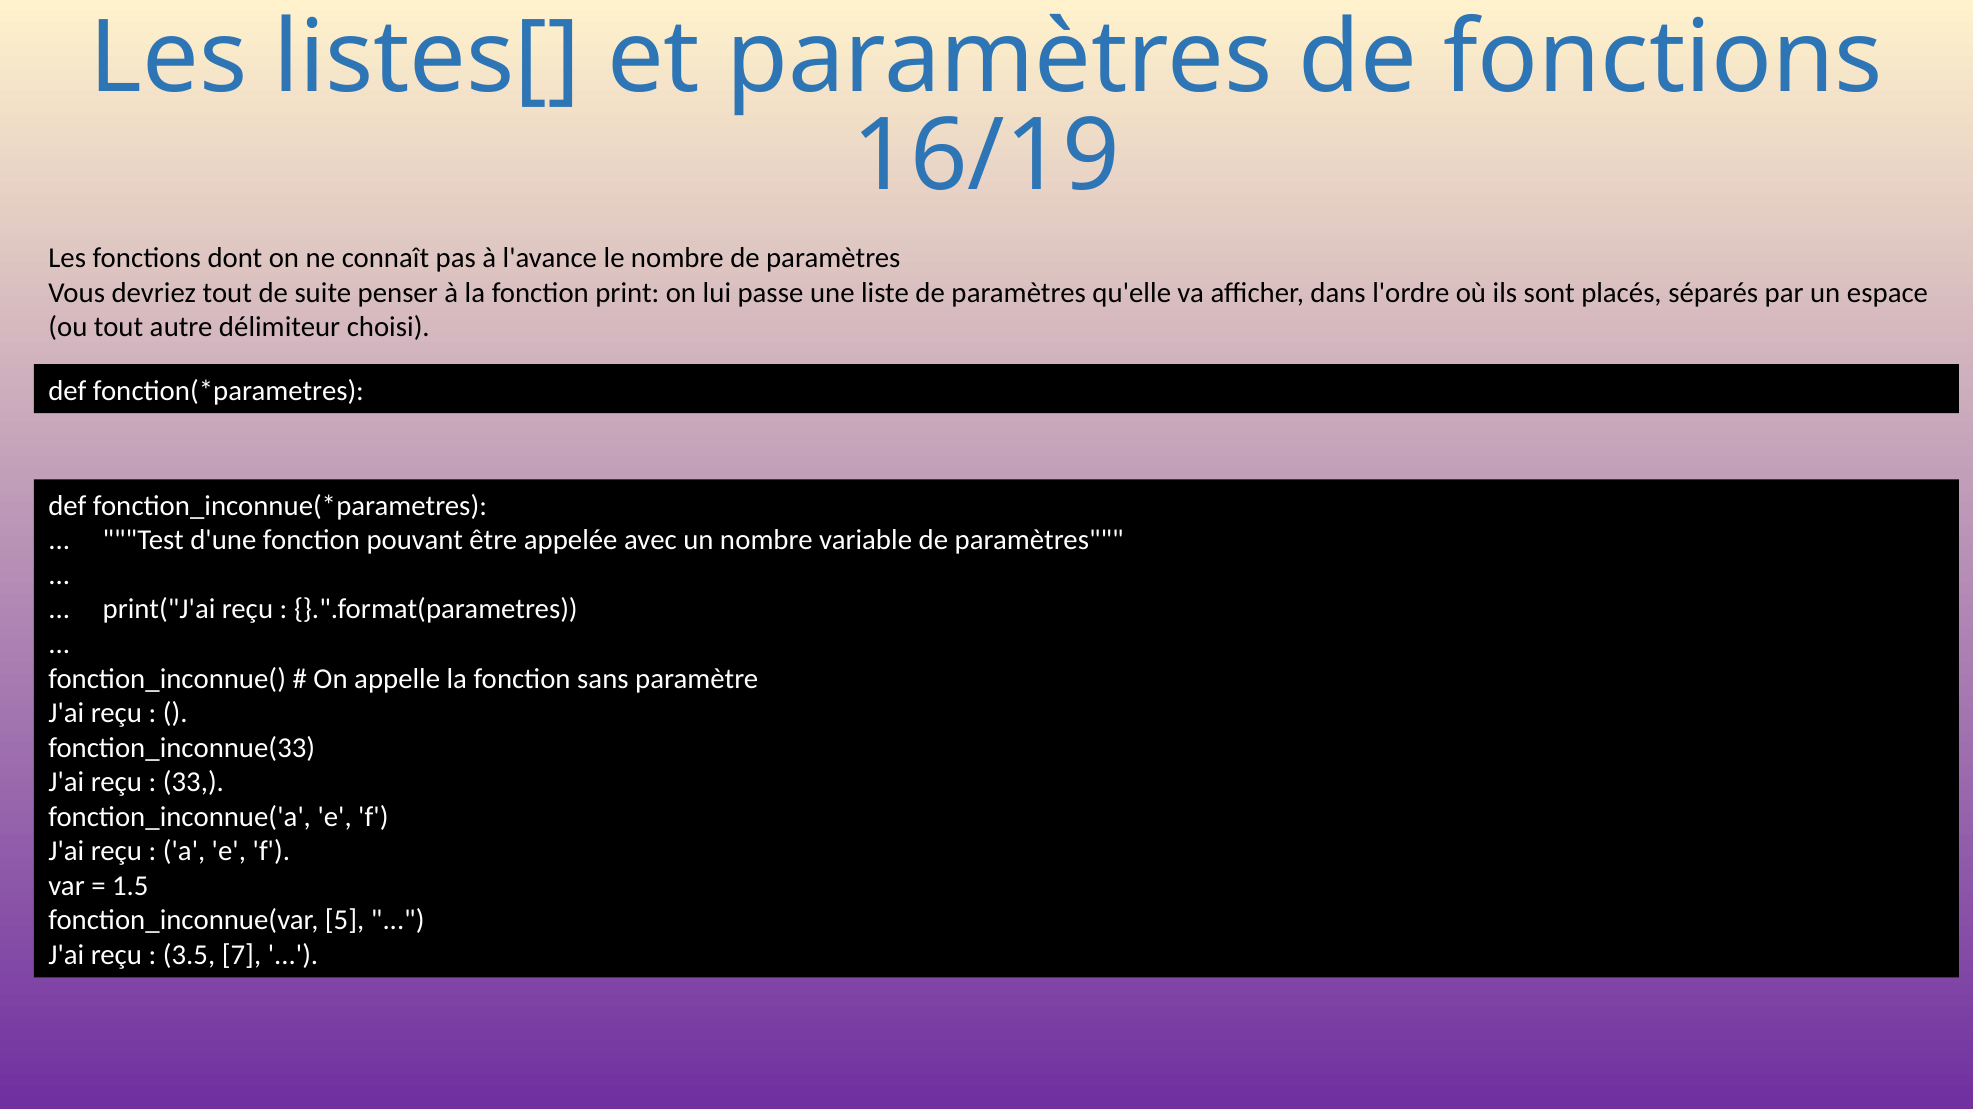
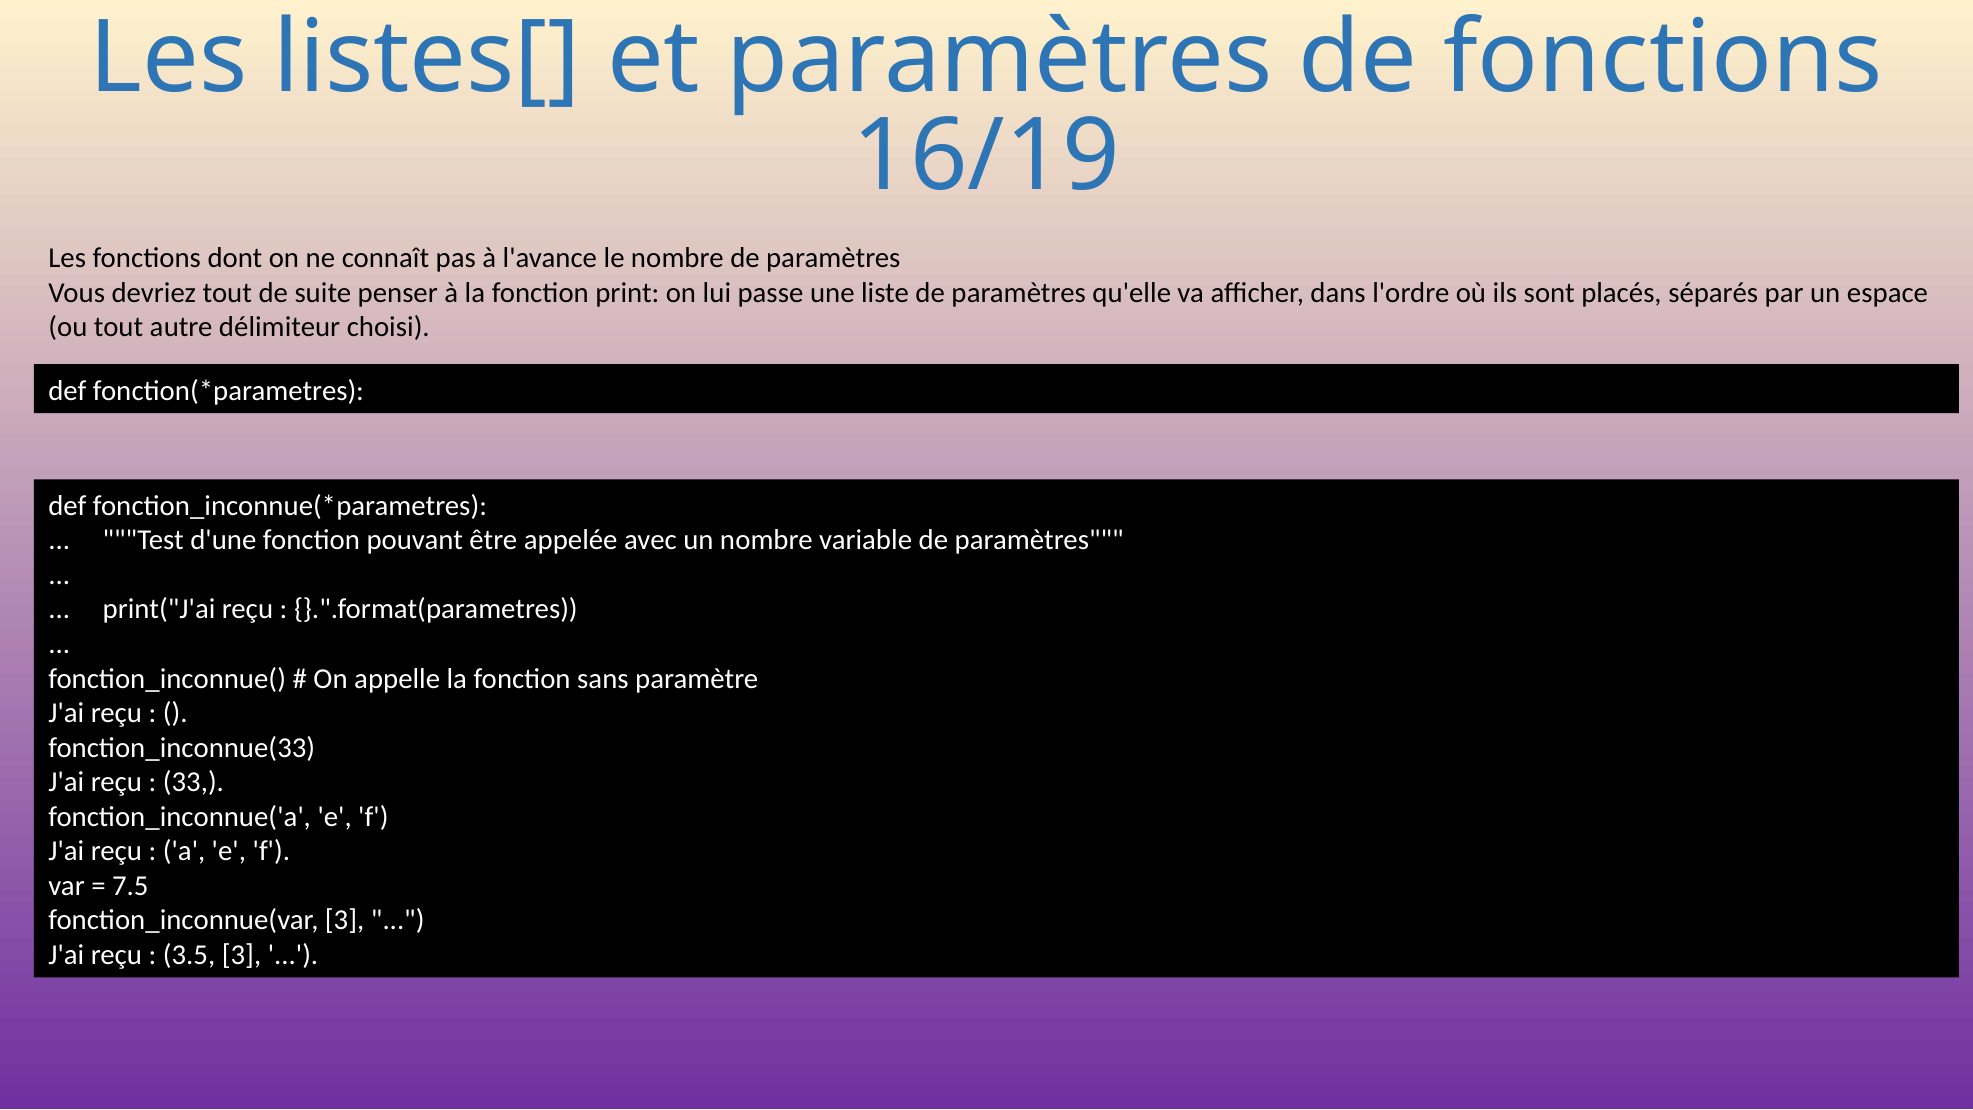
1.5: 1.5 -> 7.5
fonction_inconnue(var 5: 5 -> 3
3.5 7: 7 -> 3
